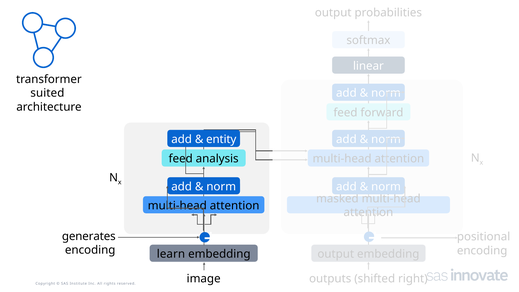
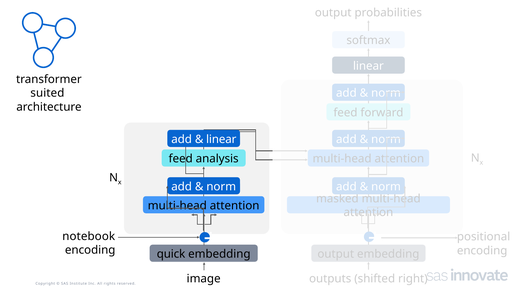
entity at (221, 139): entity -> linear
generates: generates -> notebook
learn: learn -> quick
